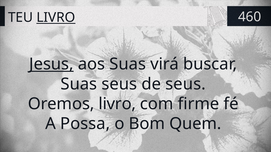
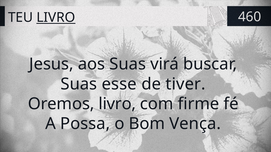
Jesus underline: present -> none
Suas seus: seus -> esse
de seus: seus -> tiver
Quem: Quem -> Vença
